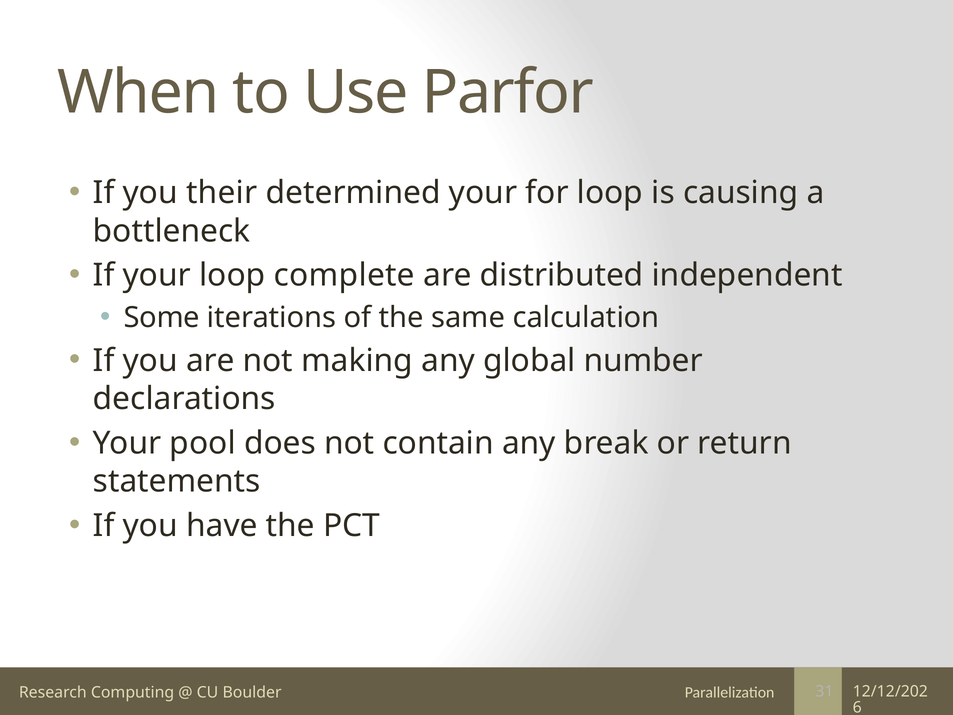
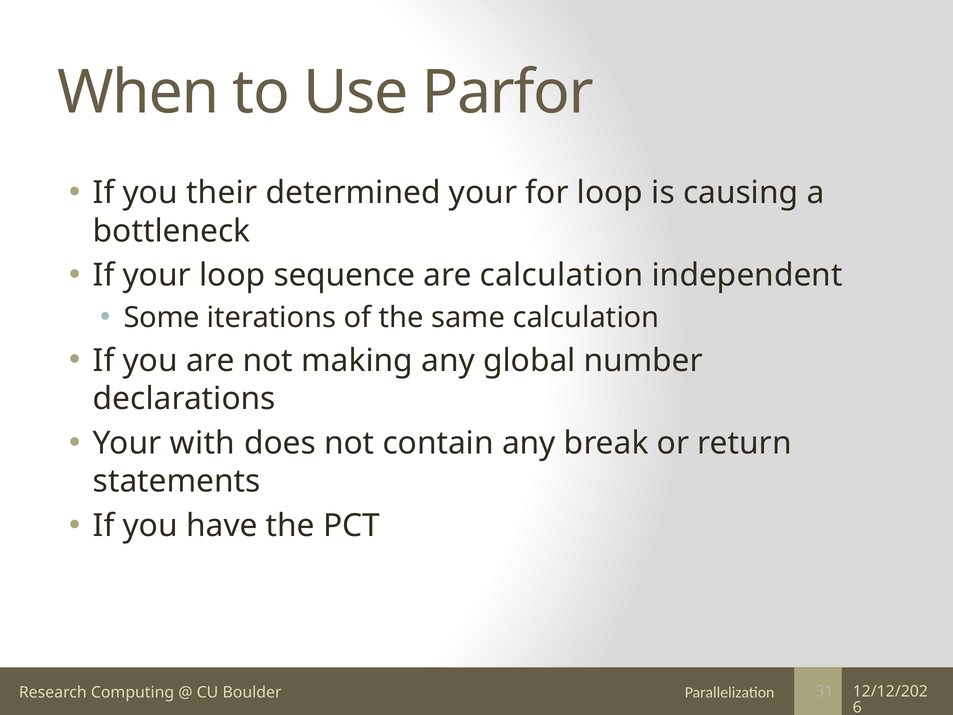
complete: complete -> sequence
are distributed: distributed -> calculation
pool: pool -> with
